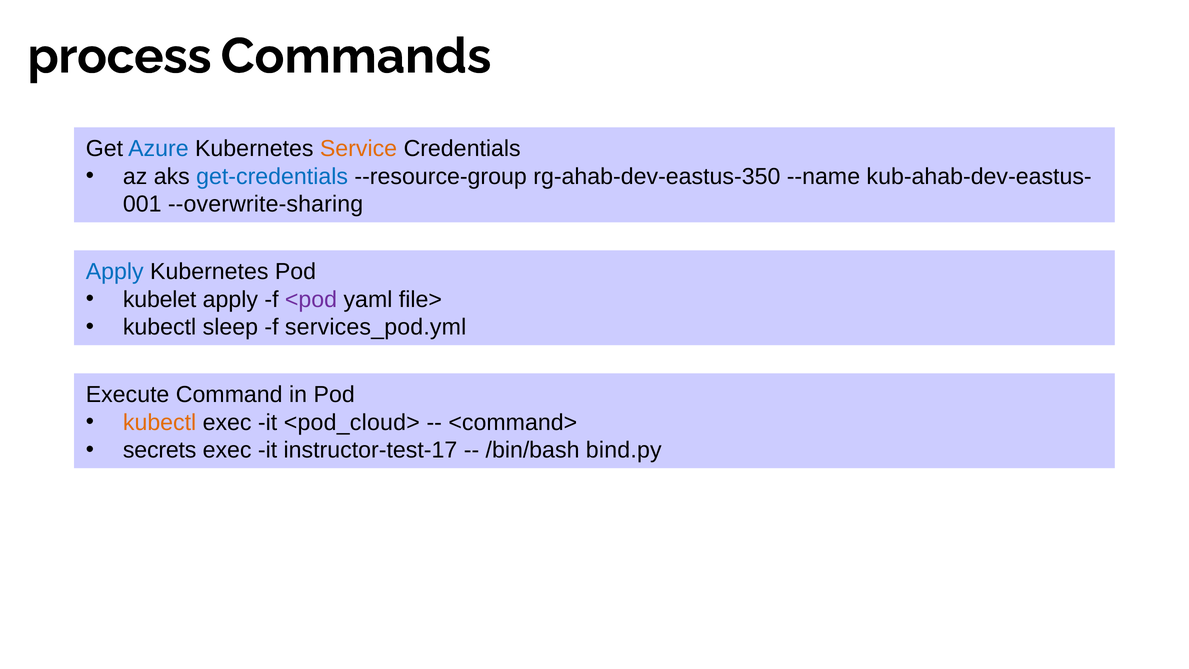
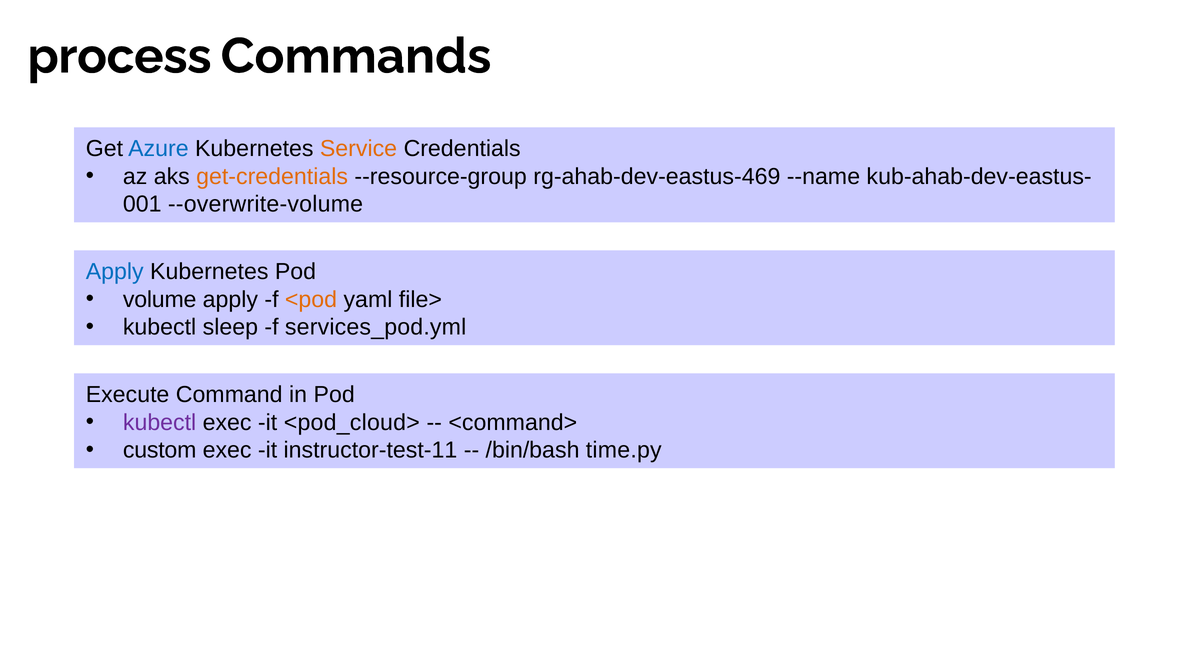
get-credentials colour: blue -> orange
rg-ahab-dev-eastus-350: rg-ahab-dev-eastus-350 -> rg-ahab-dev-eastus-469
--overwrite-sharing: --overwrite-sharing -> --overwrite-volume
kubelet: kubelet -> volume
<pod colour: purple -> orange
kubectl at (160, 422) colour: orange -> purple
secrets: secrets -> custom
instructor-test-17: instructor-test-17 -> instructor-test-11
bind.py: bind.py -> time.py
